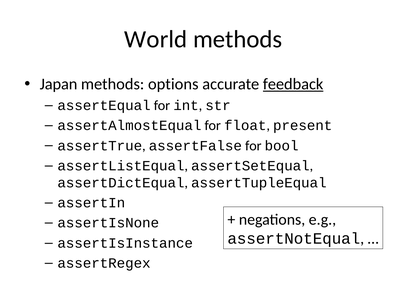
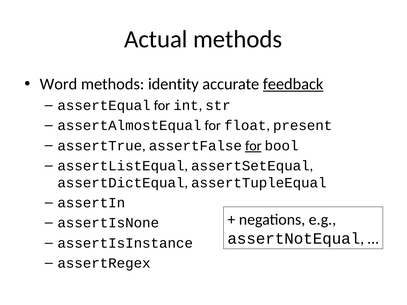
World: World -> Actual
Japan: Japan -> Word
options: options -> identity
for at (253, 146) underline: none -> present
